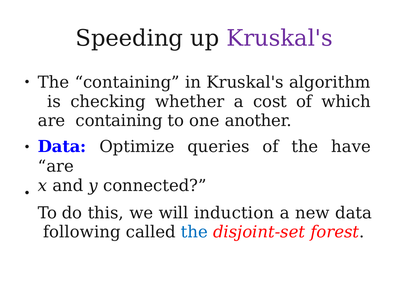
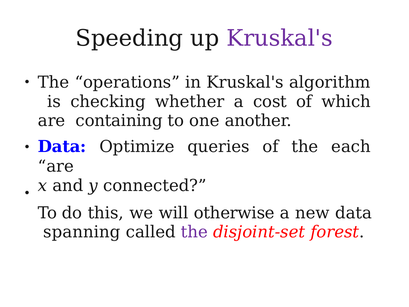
The containing: containing -> operations
have: have -> each
induction: induction -> otherwise
following: following -> spanning
the at (194, 232) colour: blue -> purple
